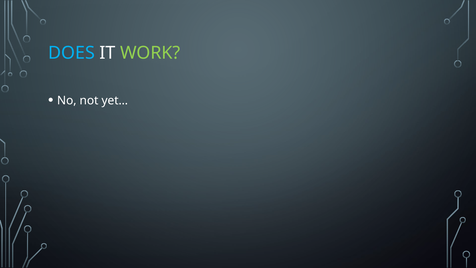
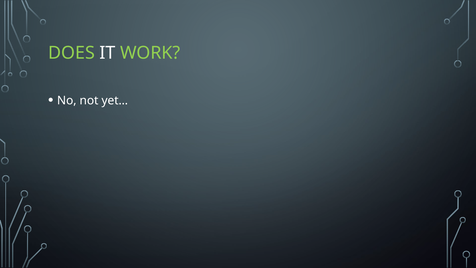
DOES colour: light blue -> light green
